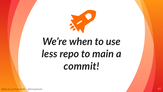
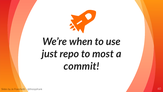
less: less -> just
main: main -> most
